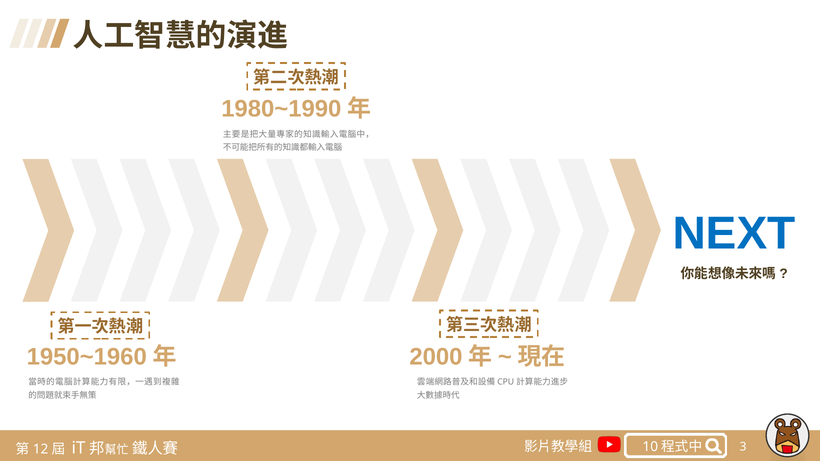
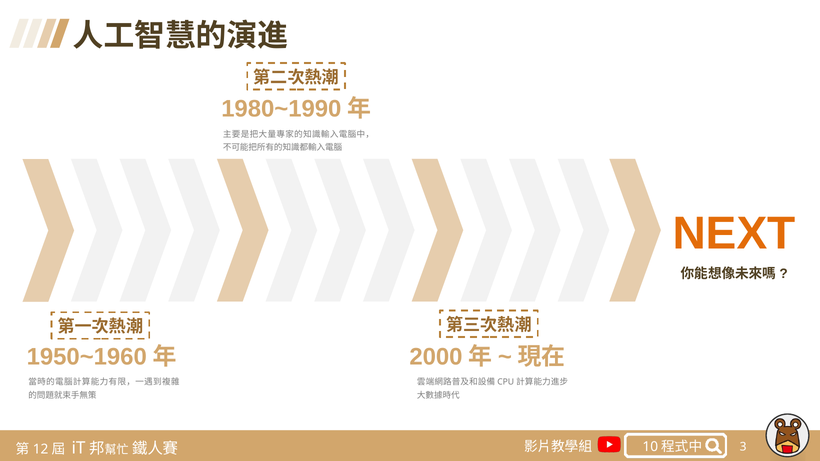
NEXT colour: blue -> orange
